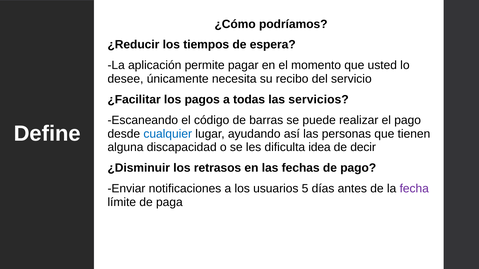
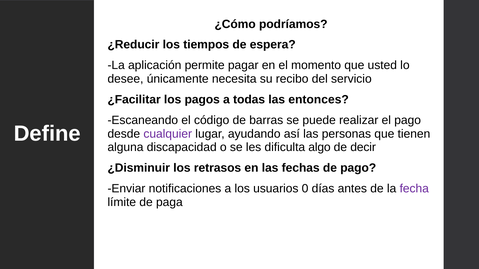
servicios: servicios -> entonces
cualquier colour: blue -> purple
idea: idea -> algo
5: 5 -> 0
